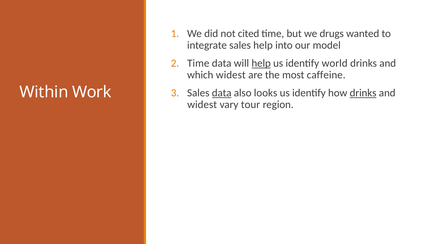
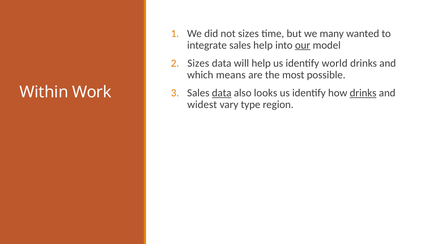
not cited: cited -> sizes
drugs: drugs -> many
our underline: none -> present
Time at (198, 63): Time -> Sizes
help at (261, 63) underline: present -> none
which widest: widest -> means
caffeine: caffeine -> possible
tour: tour -> type
